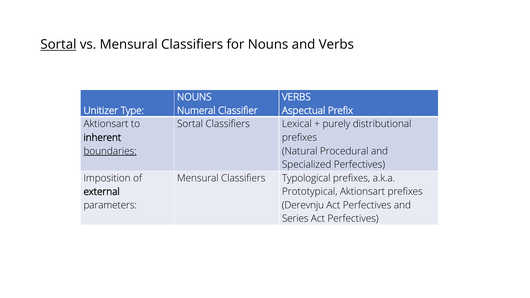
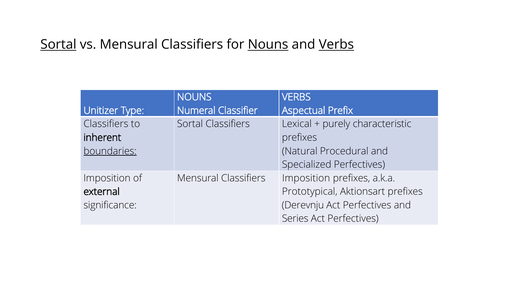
Nouns at (268, 45) underline: none -> present
Verbs at (336, 45) underline: none -> present
Aktionsart at (106, 124): Aktionsart -> Classifiers
distributional: distributional -> characteristic
Classifiers Typological: Typological -> Imposition
parameters: parameters -> significance
